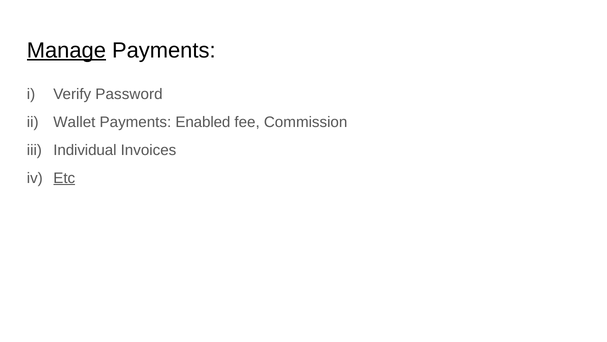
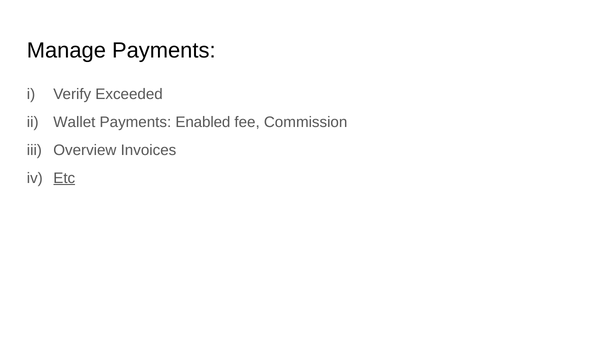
Manage underline: present -> none
Password: Password -> Exceeded
Individual: Individual -> Overview
